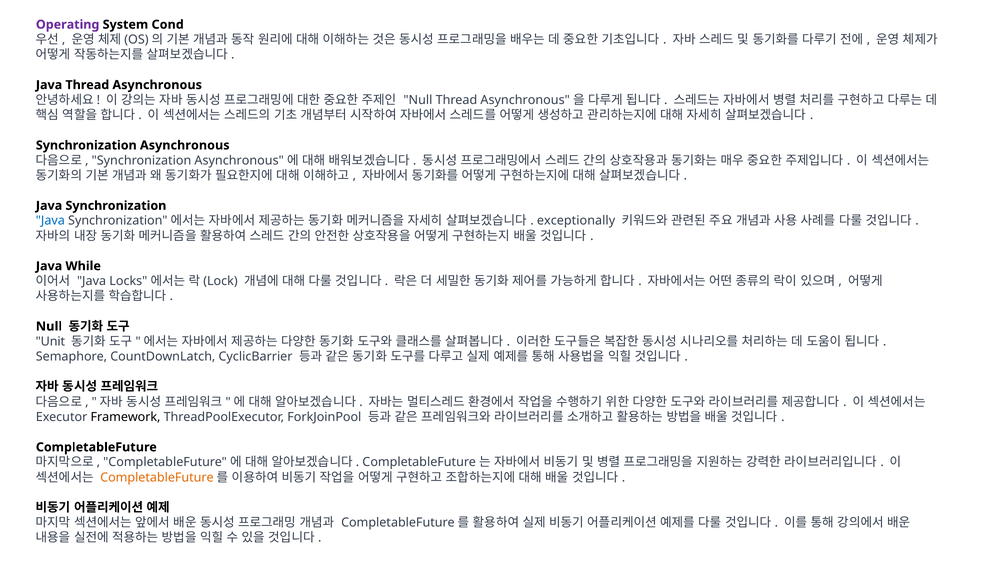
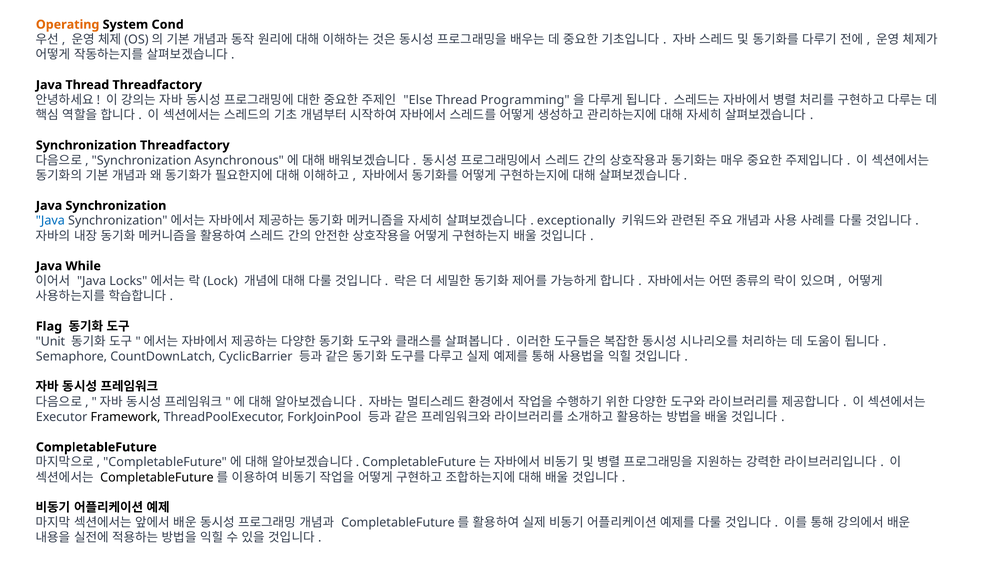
Operating colour: purple -> orange
Java Thread Asynchronous: Asynchronous -> Threadfactory
Null at (418, 100): Null -> Else
Asynchronous at (525, 100): Asynchronous -> Programming
Asynchronous at (185, 145): Asynchronous -> Threadfactory
Null at (49, 326): Null -> Flag
CompletableFuture at (157, 477) colour: orange -> black
